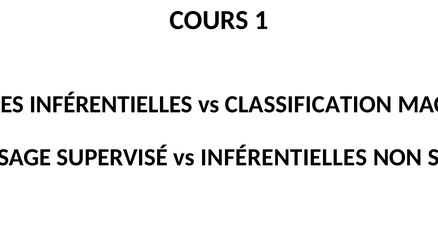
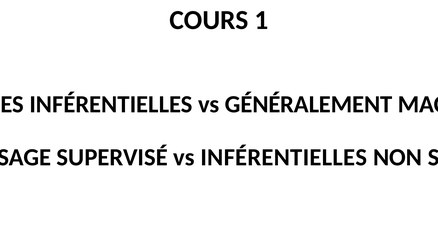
CLASSIFICATION: CLASSIFICATION -> GÉNÉRALEMENT
